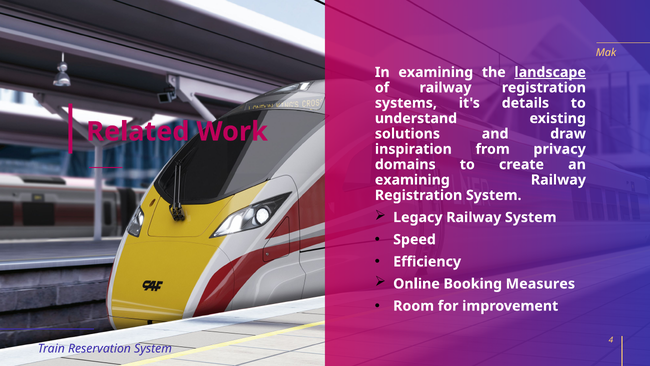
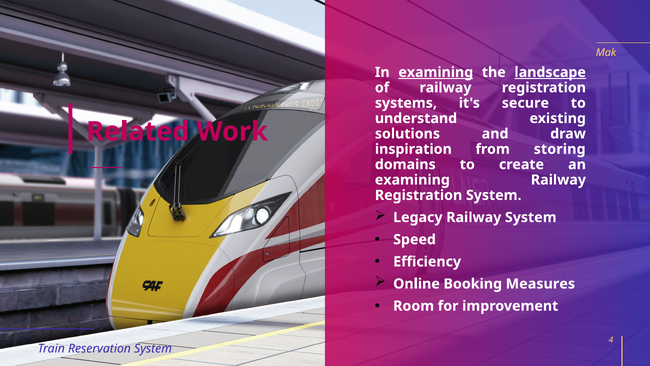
examining at (436, 72) underline: none -> present
details: details -> secure
privacy: privacy -> storing
